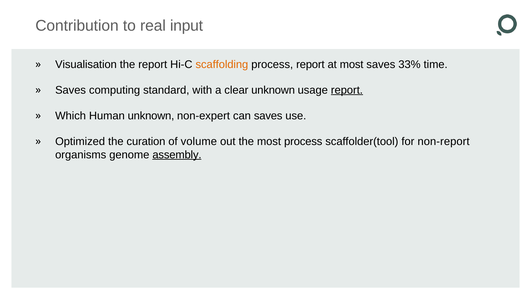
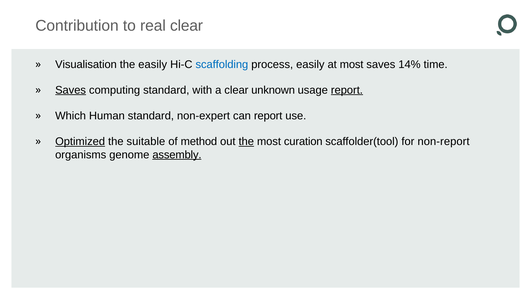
real input: input -> clear
the report: report -> easily
scaffolding colour: orange -> blue
process report: report -> easily
33%: 33% -> 14%
Saves at (71, 90) underline: none -> present
Human unknown: unknown -> standard
can saves: saves -> report
Optimized underline: none -> present
curation: curation -> suitable
volume: volume -> method
the at (246, 141) underline: none -> present
most process: process -> curation
